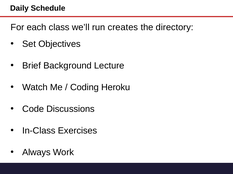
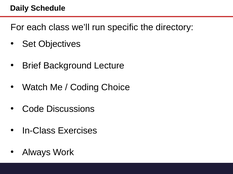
creates: creates -> specific
Heroku: Heroku -> Choice
